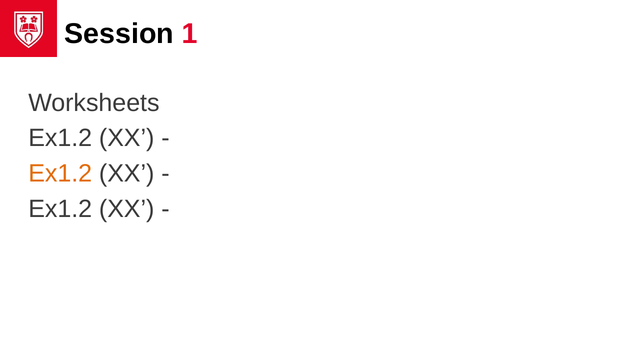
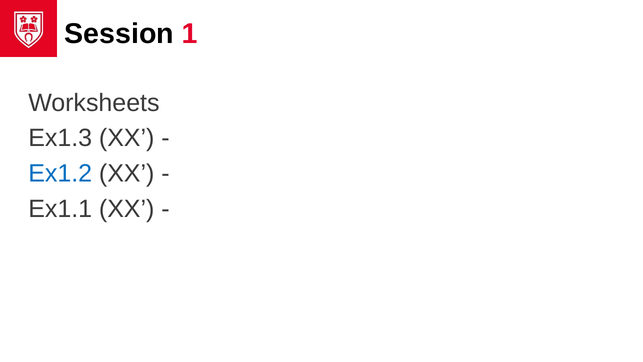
Ex1.2 at (60, 138): Ex1.2 -> Ex1.3
Ex1.2 at (60, 174) colour: orange -> blue
Ex1.2 at (60, 209): Ex1.2 -> Ex1.1
